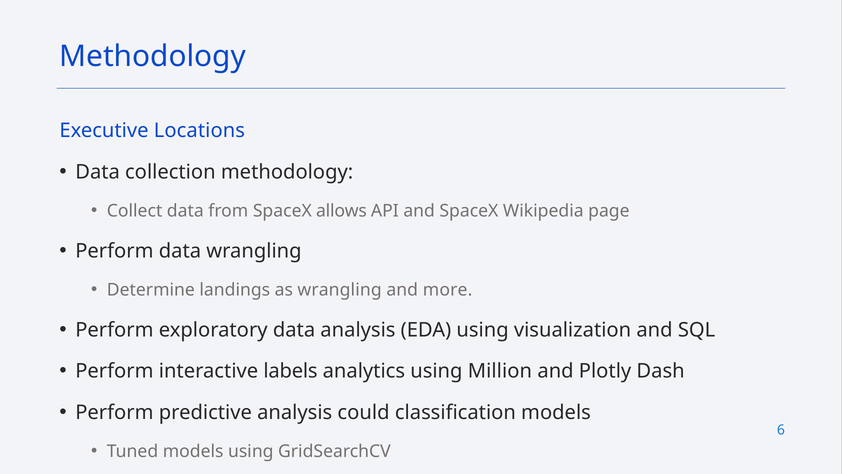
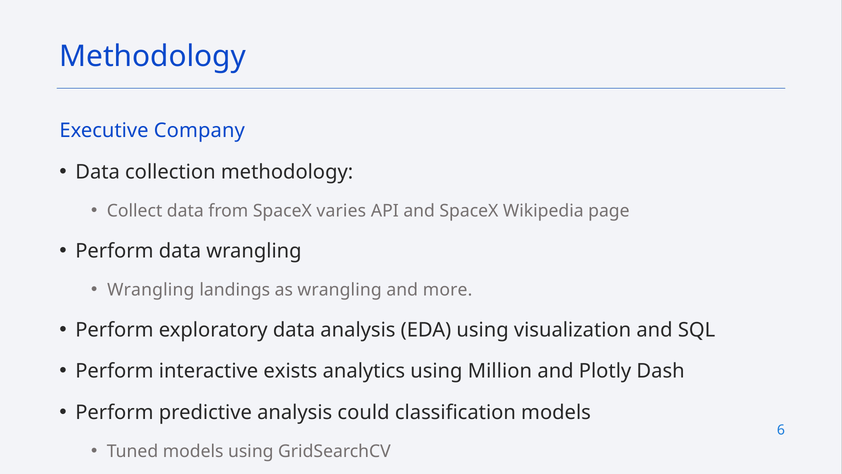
Locations: Locations -> Company
allows: allows -> varies
Determine at (151, 290): Determine -> Wrangling
labels: labels -> exists
